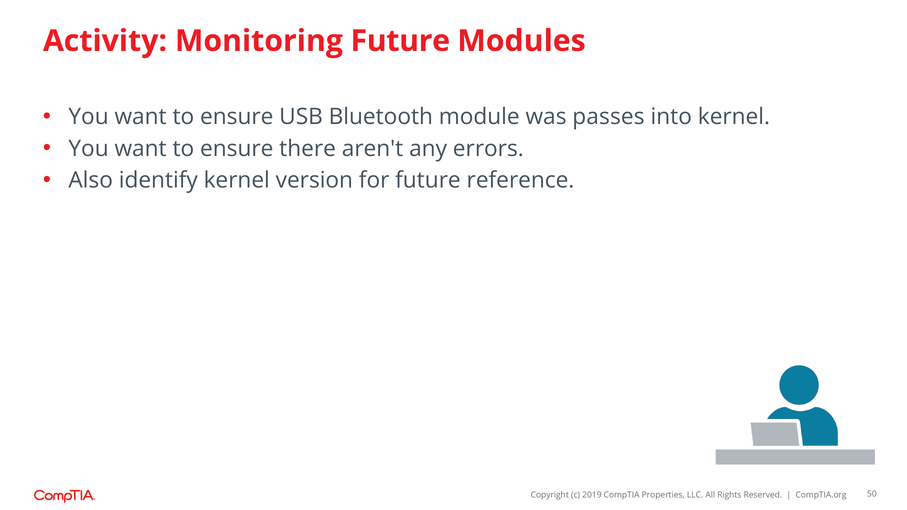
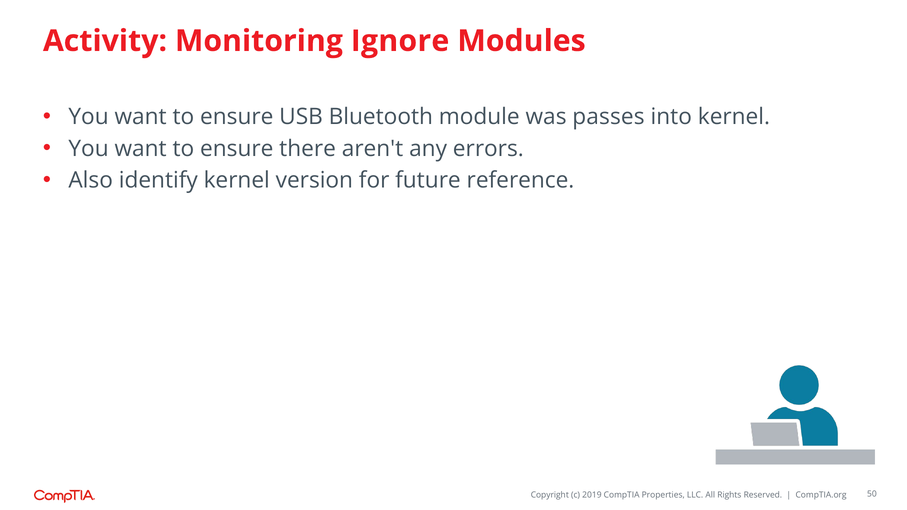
Monitoring Future: Future -> Ignore
